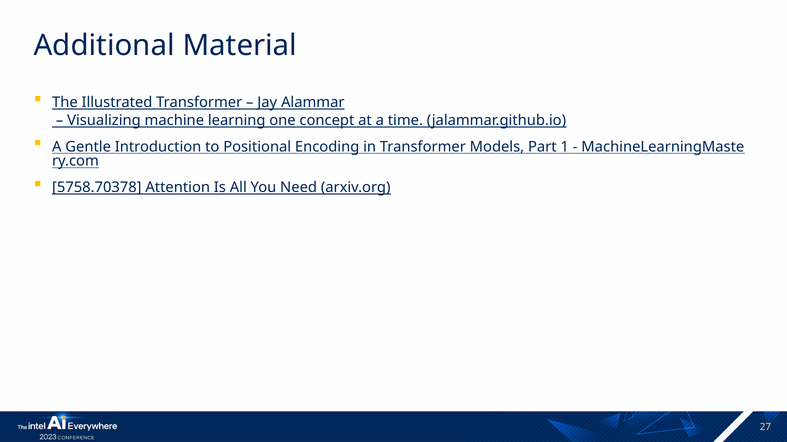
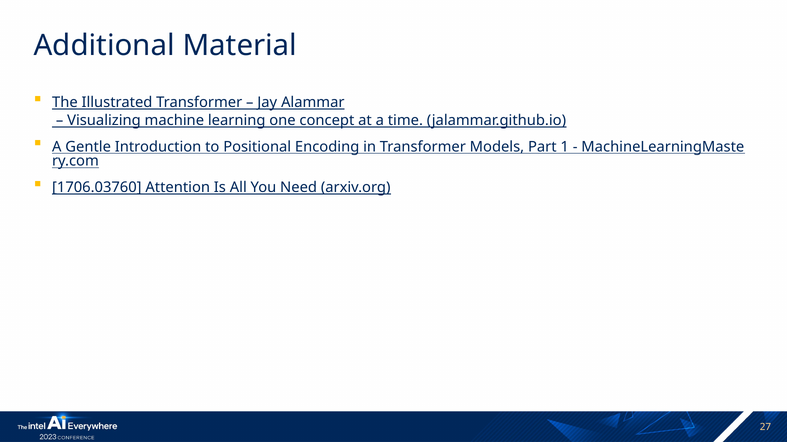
5758.70378: 5758.70378 -> 1706.03760
